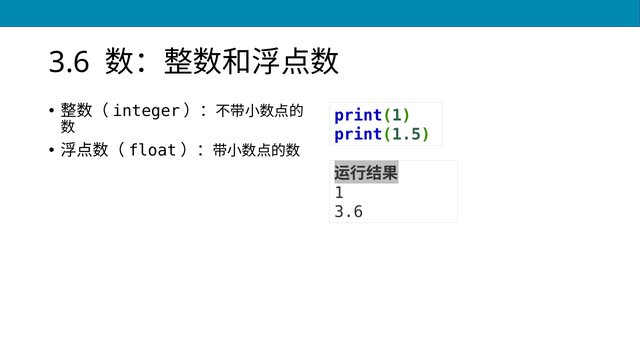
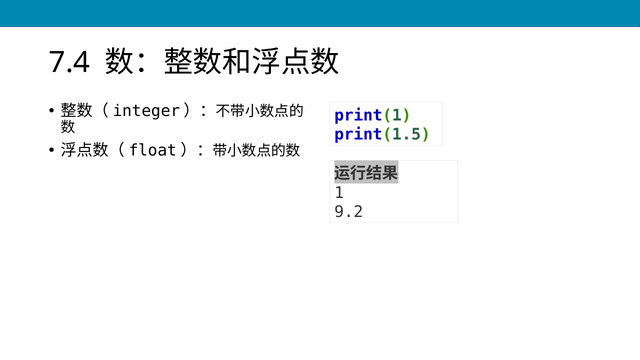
3.6 at (69, 63): 3.6 -> 7.4
3.6 at (349, 212): 3.6 -> 9.2
